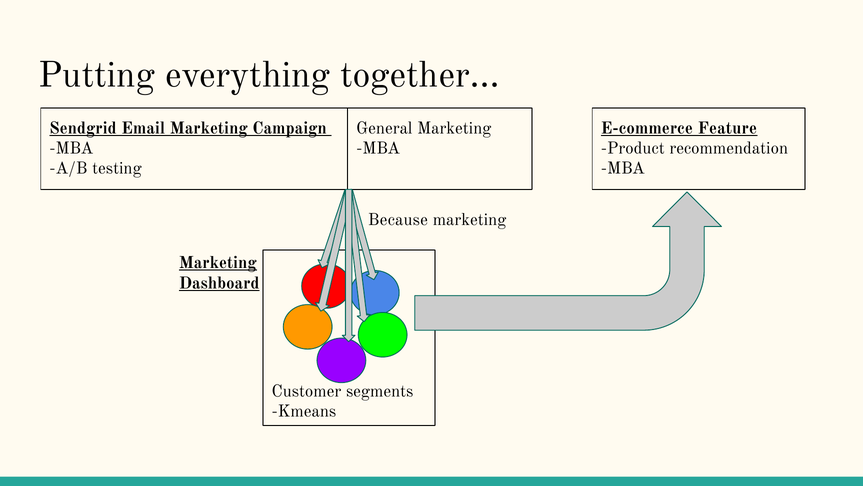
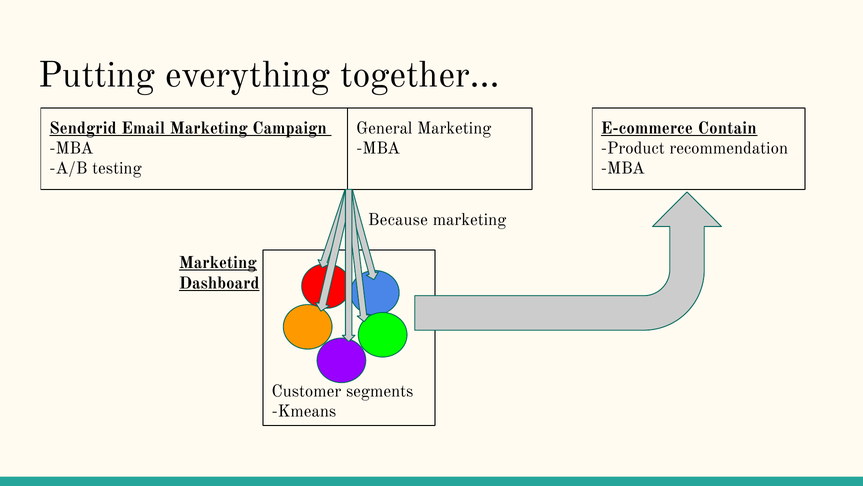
Feature: Feature -> Contain
